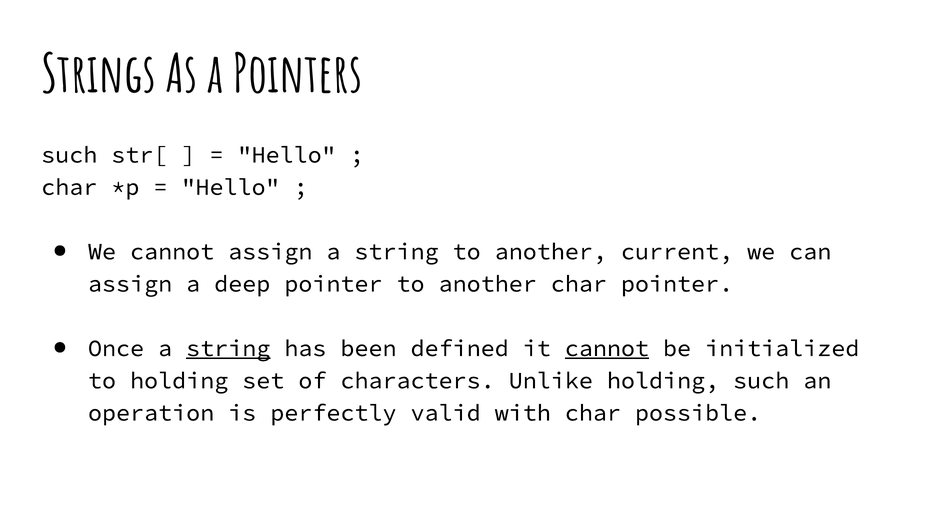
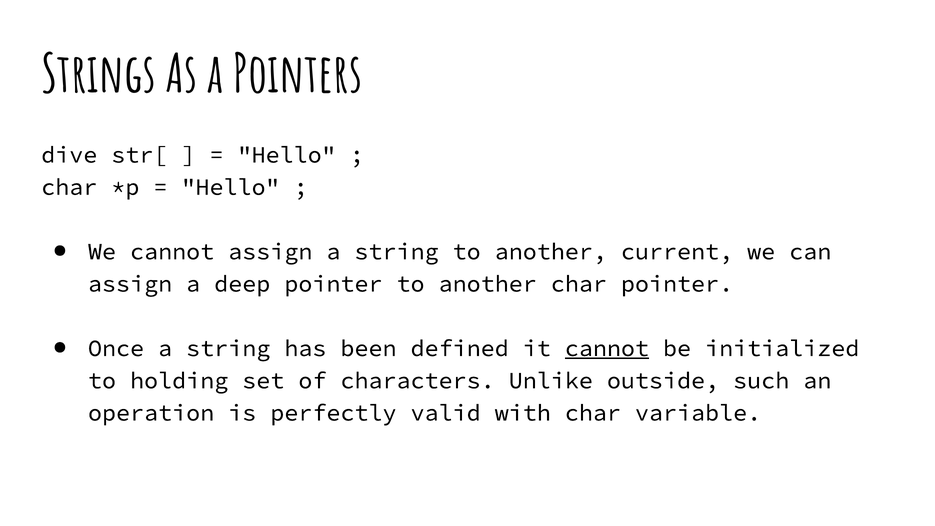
such at (69, 155): such -> dive
string at (228, 348) underline: present -> none
Unlike holding: holding -> outside
possible: possible -> variable
